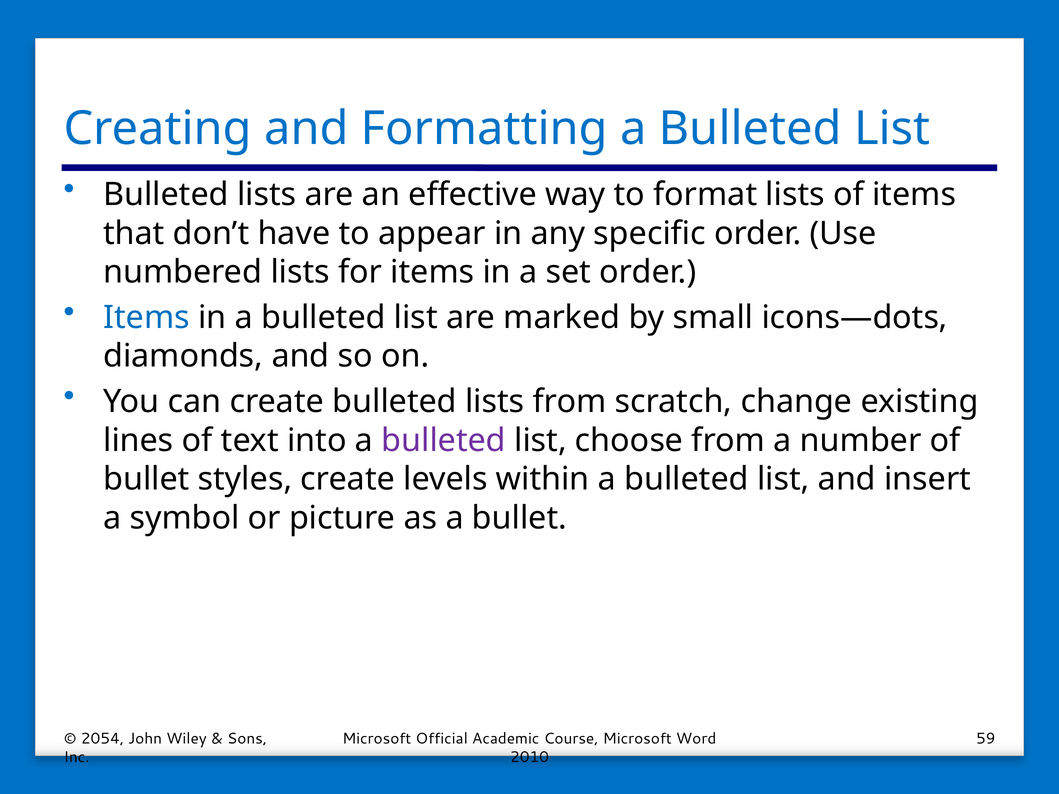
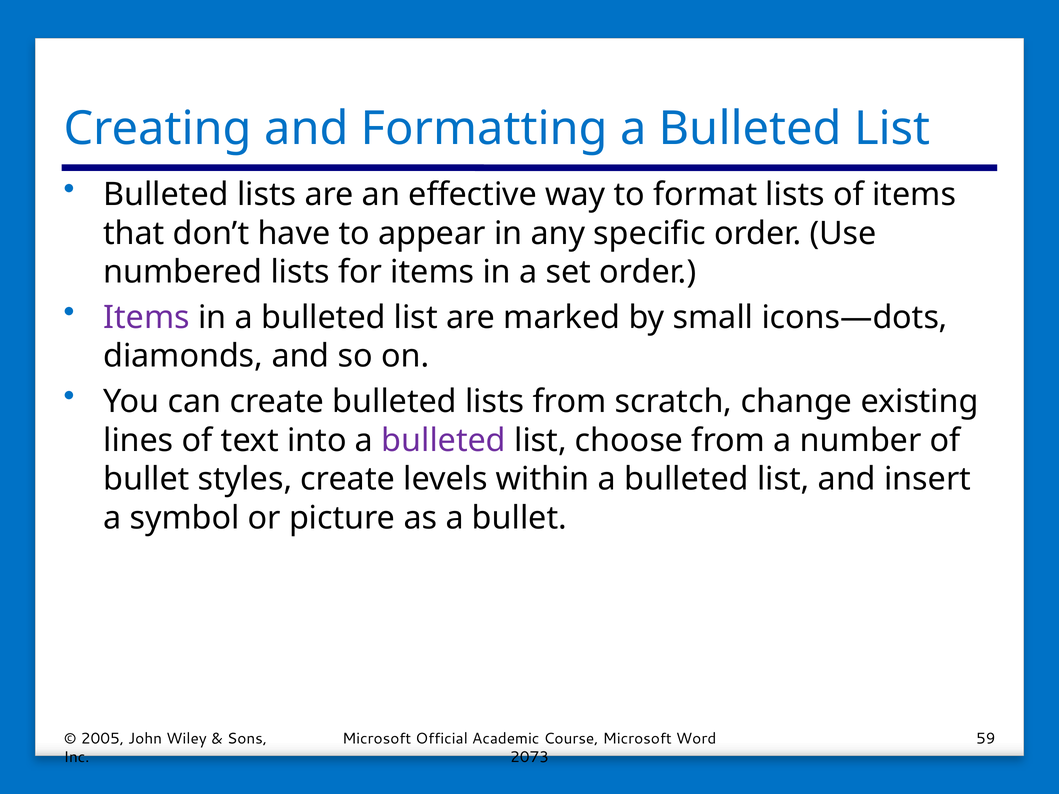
Items at (147, 318) colour: blue -> purple
2054: 2054 -> 2005
2010: 2010 -> 2073
